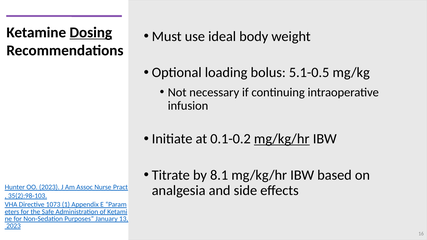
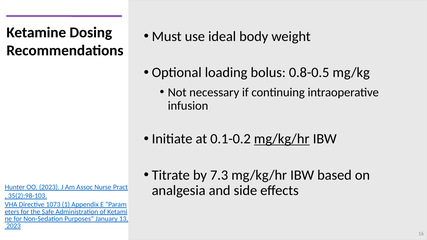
Dosing underline: present -> none
5.1-0.5: 5.1-0.5 -> 0.8-0.5
8.1: 8.1 -> 7.3
